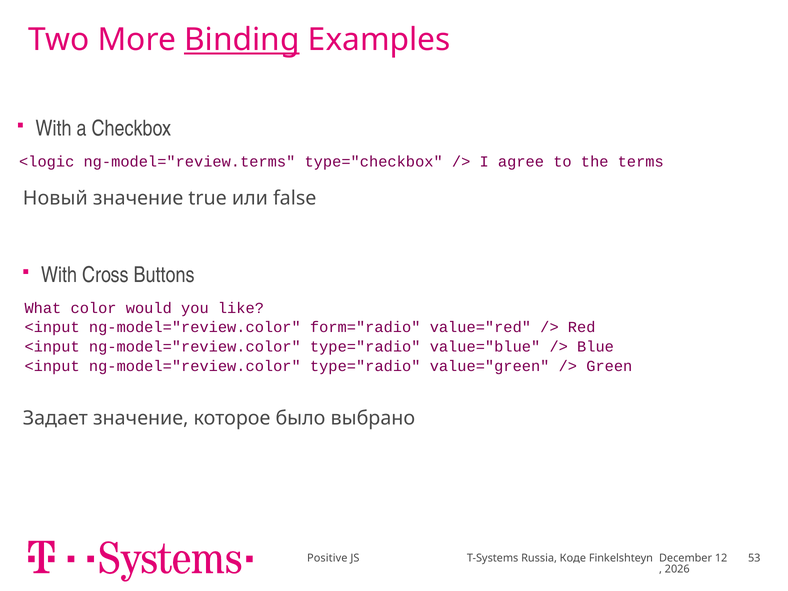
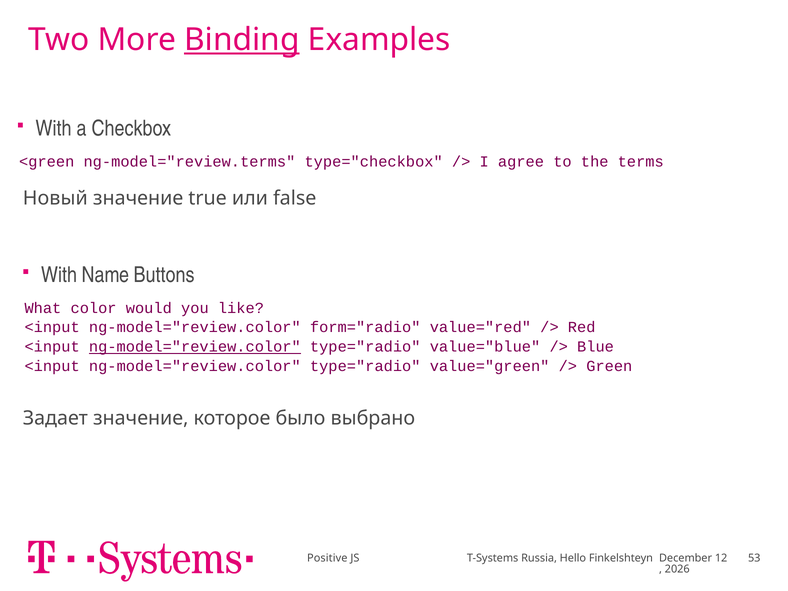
<logic: <logic -> <green
Cross: Cross -> Name
ng-model="review.color at (195, 347) underline: none -> present
Коде: Коде -> Hello
